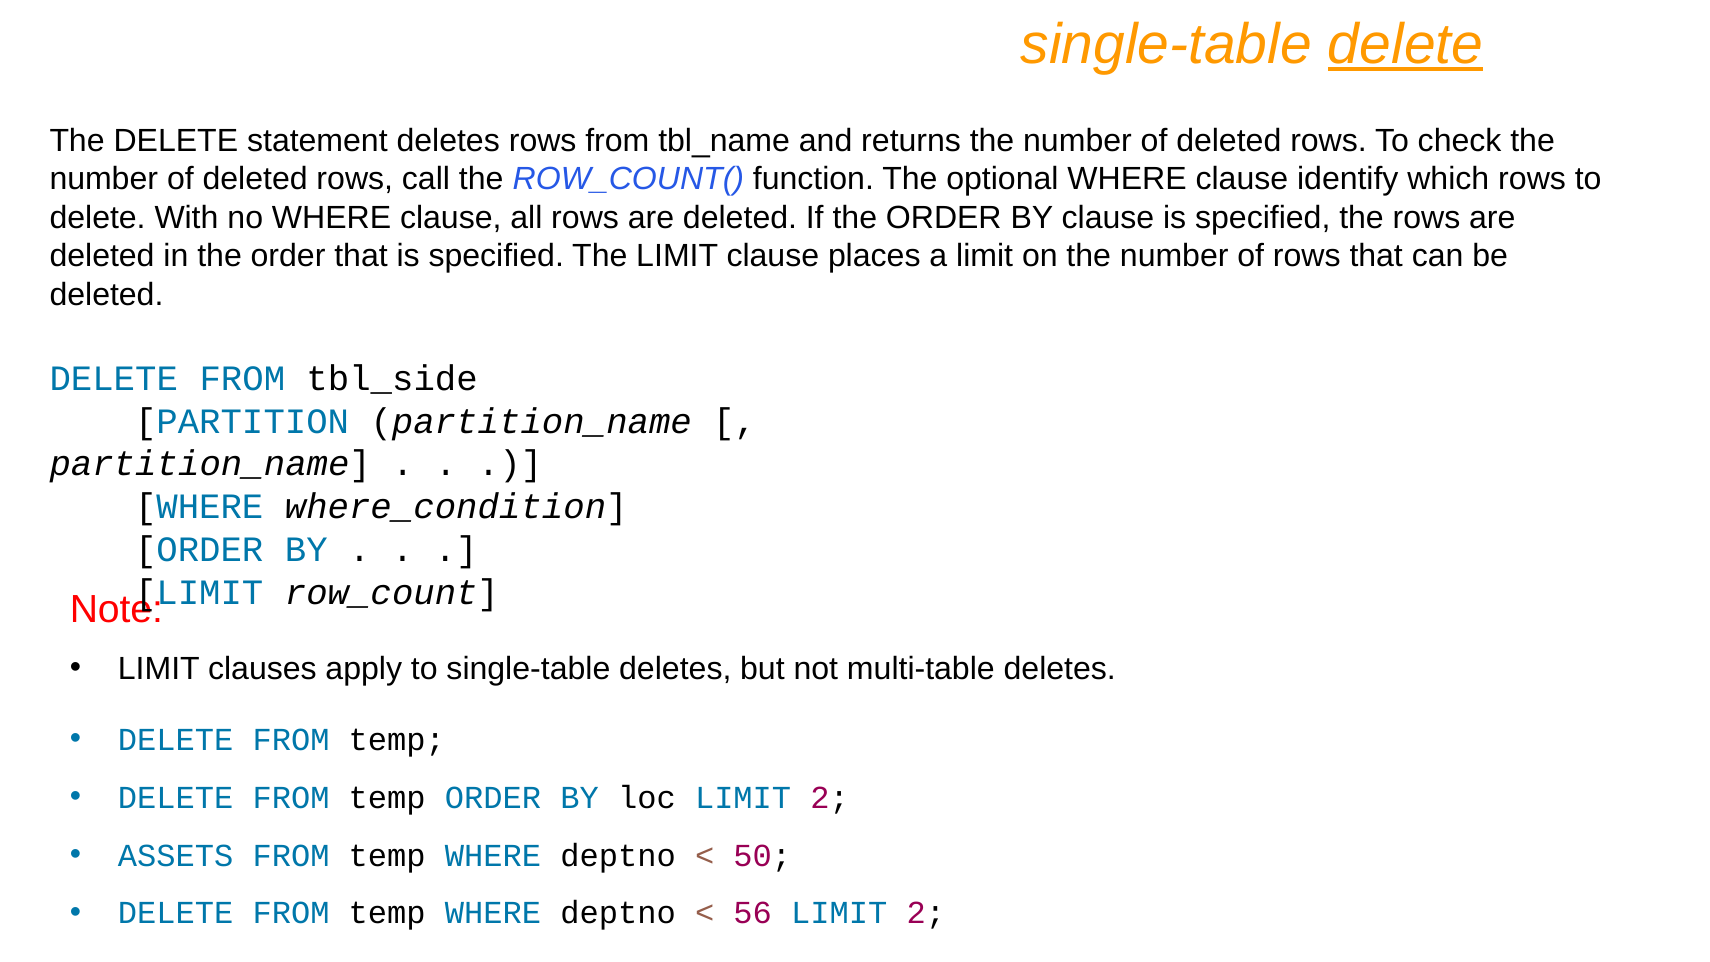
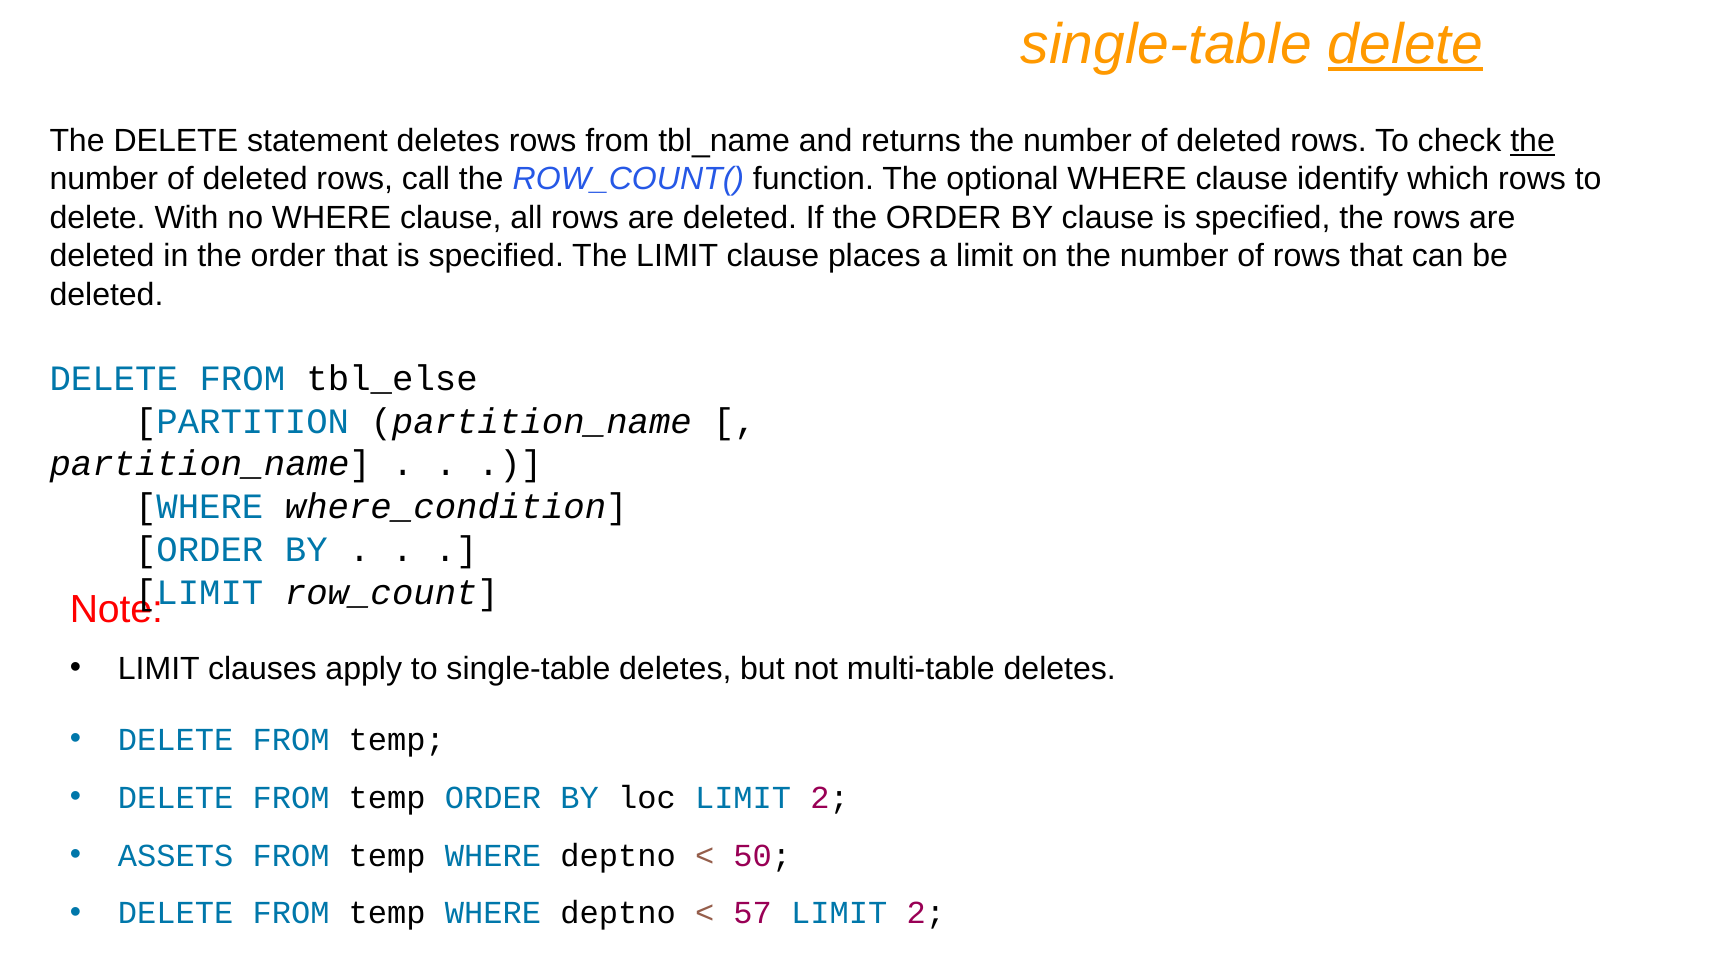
the at (1533, 141) underline: none -> present
tbl_side: tbl_side -> tbl_else
56: 56 -> 57
